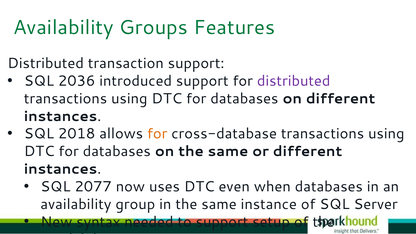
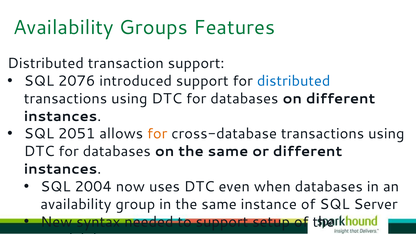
2036: 2036 -> 2076
distributed at (294, 81) colour: purple -> blue
2018: 2018 -> 2051
2077: 2077 -> 2004
